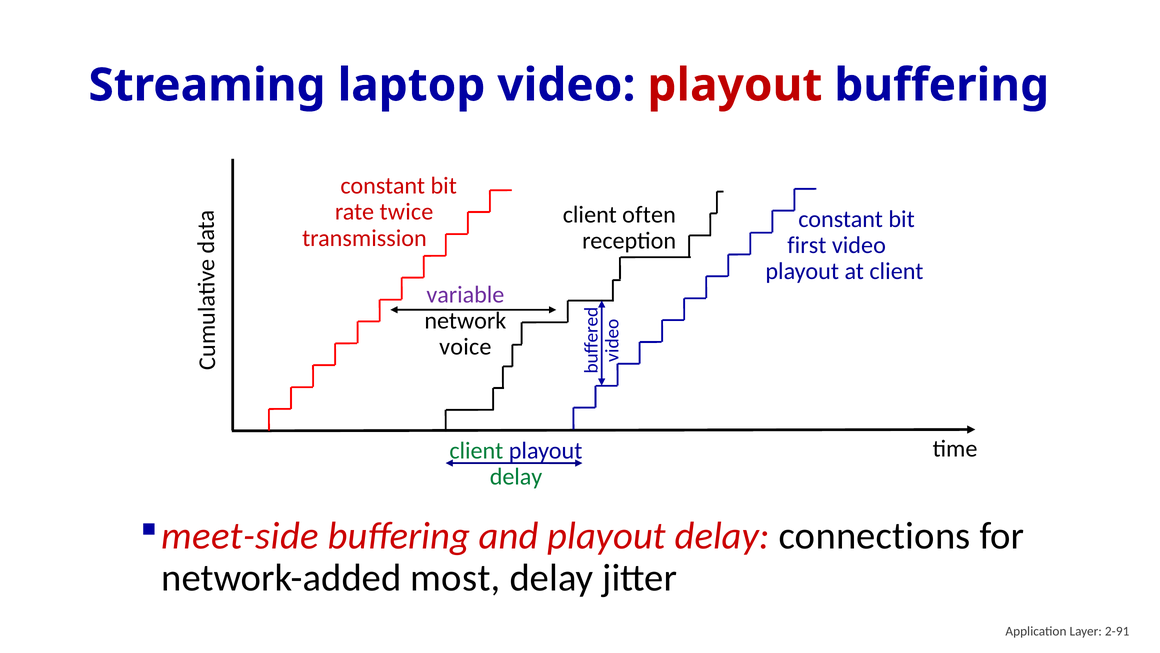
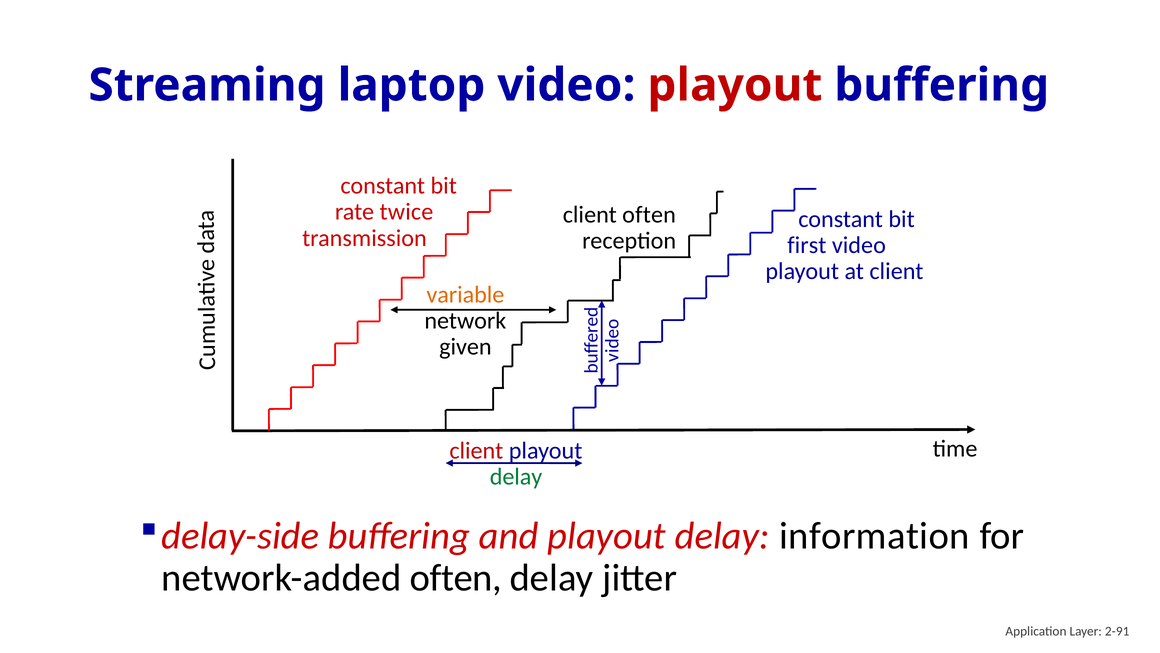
variable colour: purple -> orange
voice: voice -> given
client at (476, 450) colour: green -> red
meet-side: meet-side -> delay-side
connections: connections -> information
network-added most: most -> often
